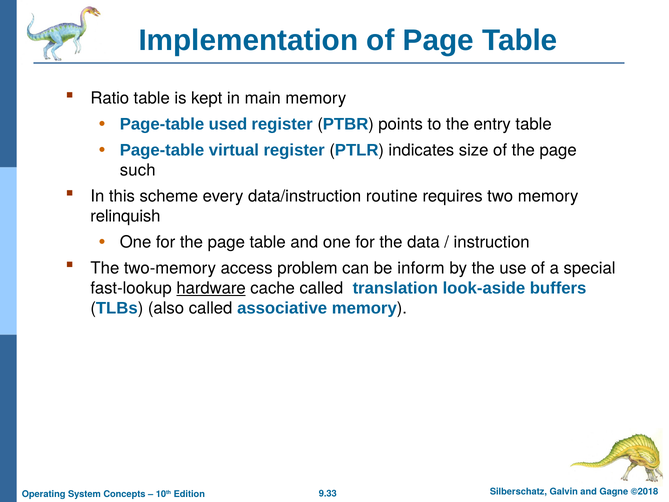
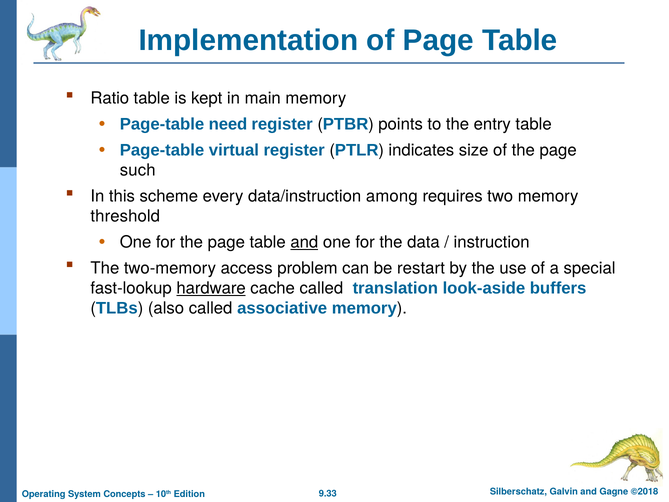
used: used -> need
routine: routine -> among
relinquish: relinquish -> threshold
and at (304, 242) underline: none -> present
inform: inform -> restart
